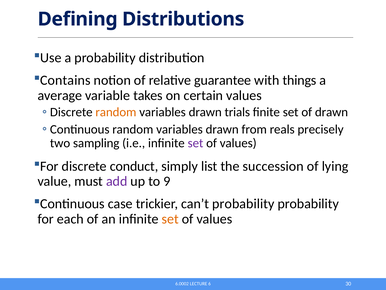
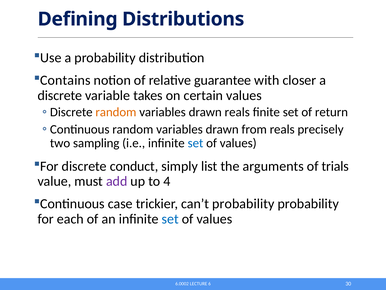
things: things -> closer
average at (60, 95): average -> discrete
drawn trials: trials -> reals
of drawn: drawn -> return
set at (195, 143) colour: purple -> blue
succession: succession -> arguments
lying: lying -> trials
9: 9 -> 4
set at (170, 219) colour: orange -> blue
